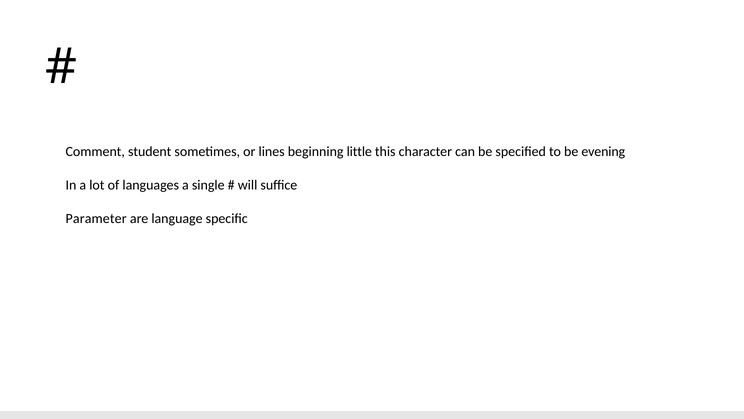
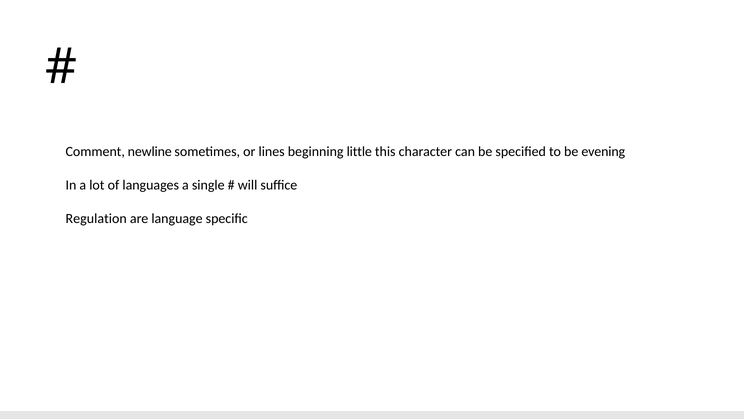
student: student -> newline
Parameter: Parameter -> Regulation
